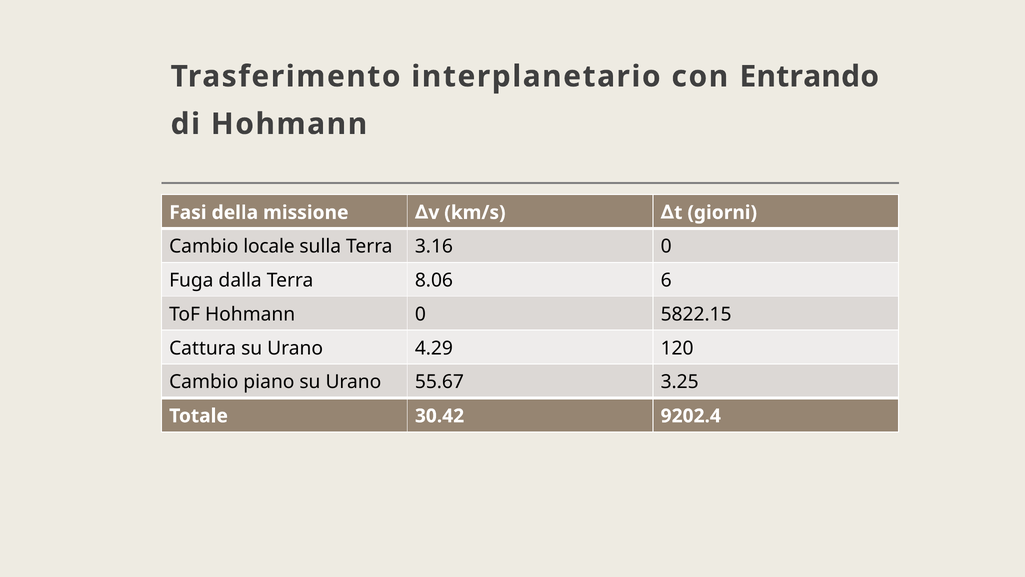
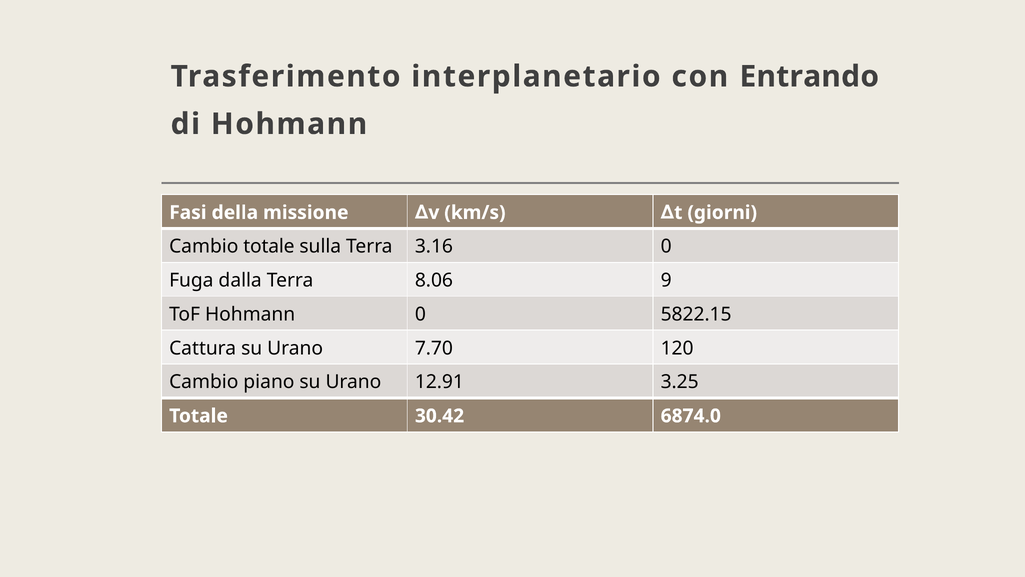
Cambio locale: locale -> totale
6: 6 -> 9
4.29: 4.29 -> 7.70
55.67: 55.67 -> 12.91
9202.4: 9202.4 -> 6874.0
